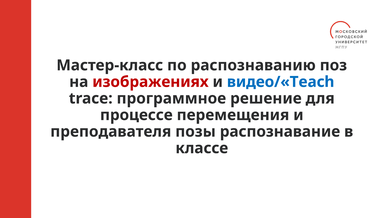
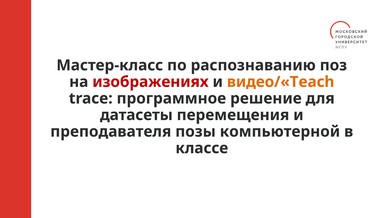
видео/«Teach colour: blue -> orange
процессе: процессе -> датасеты
распознавание: распознавание -> компьютерной
